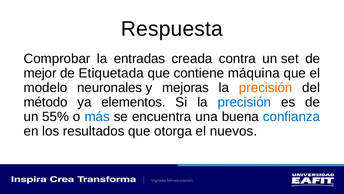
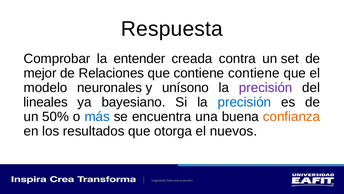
entradas: entradas -> entender
Etiquetada: Etiquetada -> Relaciones
contiene máquina: máquina -> contiene
mejoras: mejoras -> unísono
precisión at (266, 87) colour: orange -> purple
método: método -> lineales
elementos: elementos -> bayesiano
55%: 55% -> 50%
confianza colour: blue -> orange
